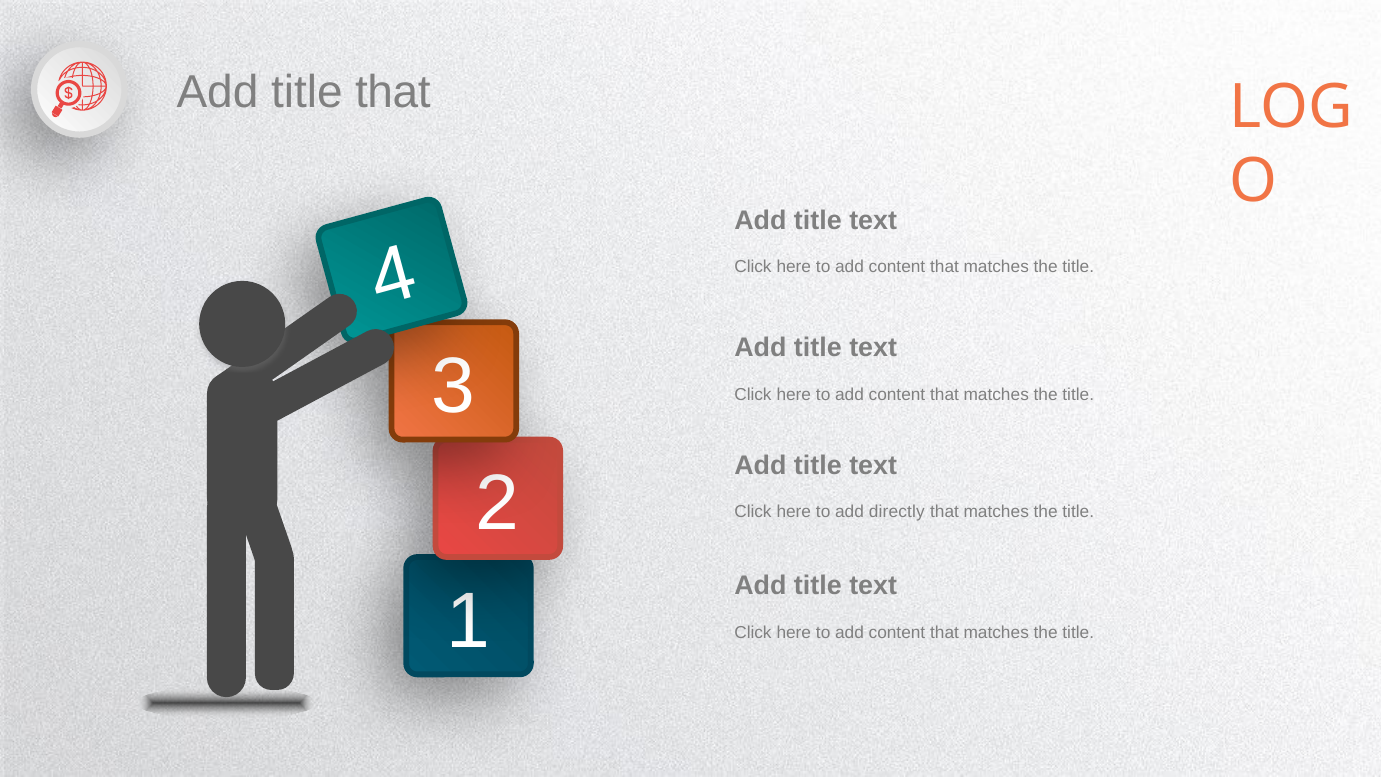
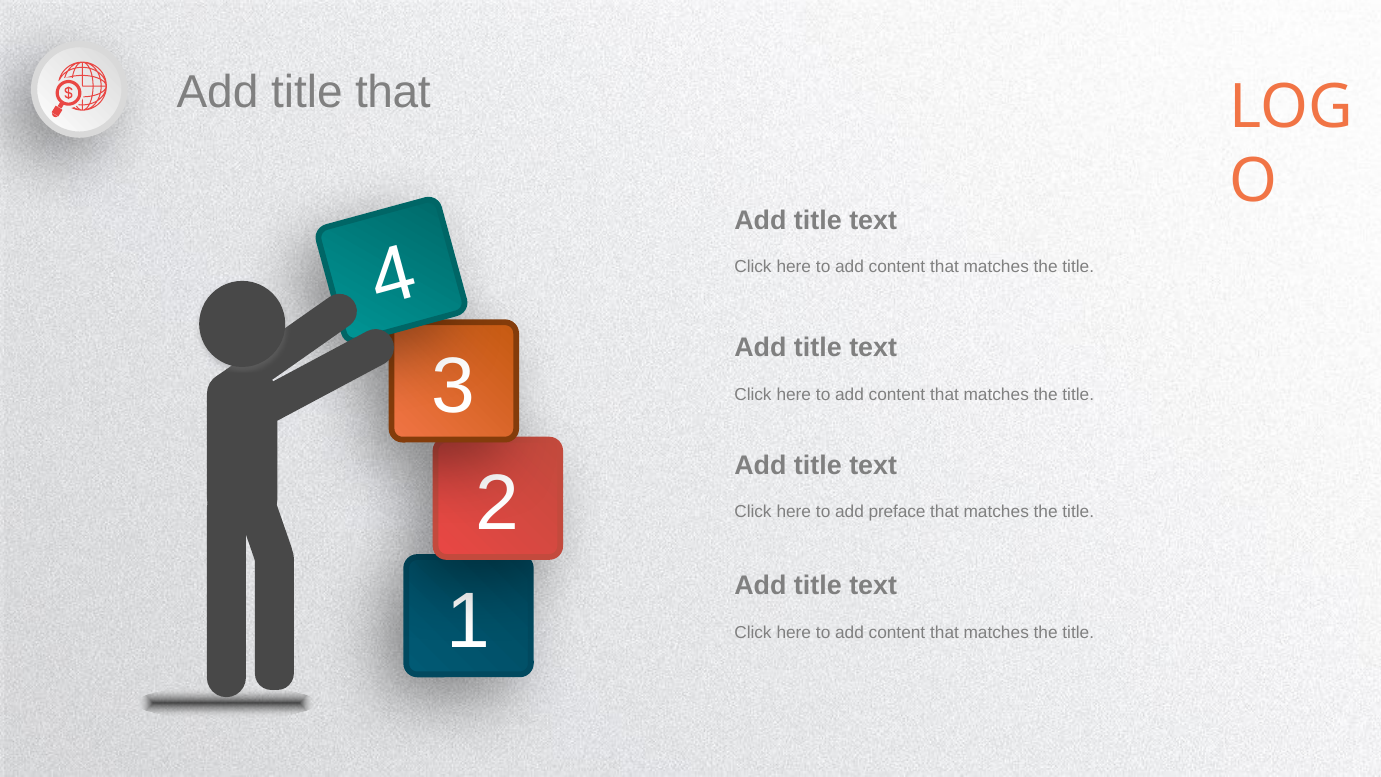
directly: directly -> preface
